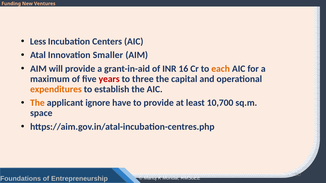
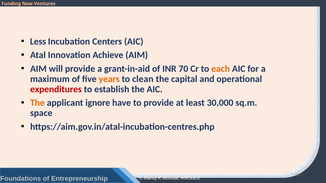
Smaller: Smaller -> Achieve
16: 16 -> 70
years colour: red -> orange
three: three -> clean
expenditures colour: orange -> red
10,700: 10,700 -> 30,000
